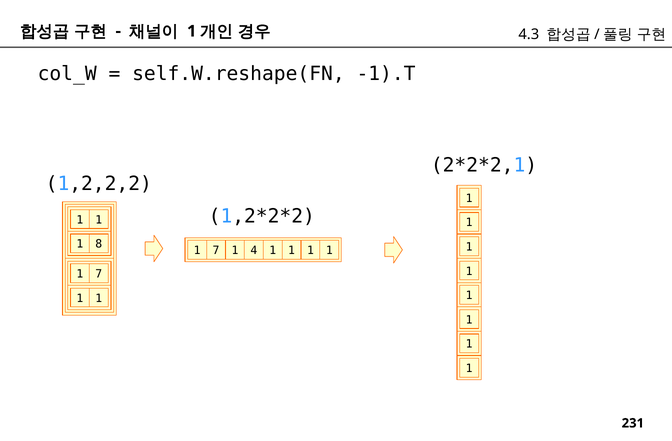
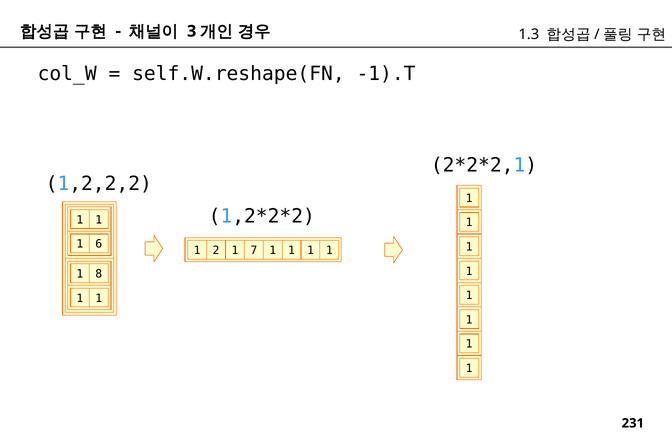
1 at (192, 31): 1 -> 3
4.3: 4.3 -> 1.3
8: 8 -> 6
7 at (216, 251): 7 -> 2
4: 4 -> 7
7 at (99, 274): 7 -> 8
